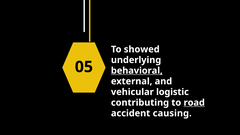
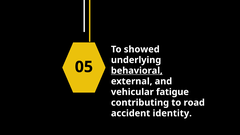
logistic: logistic -> fatigue
road underline: present -> none
causing: causing -> identity
